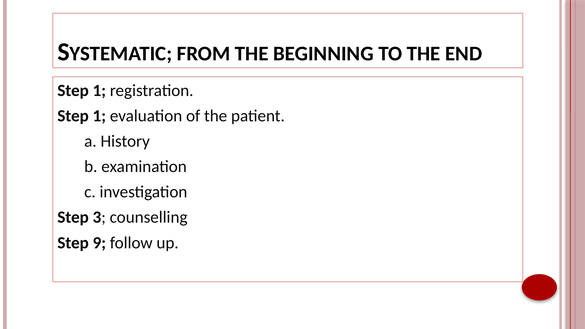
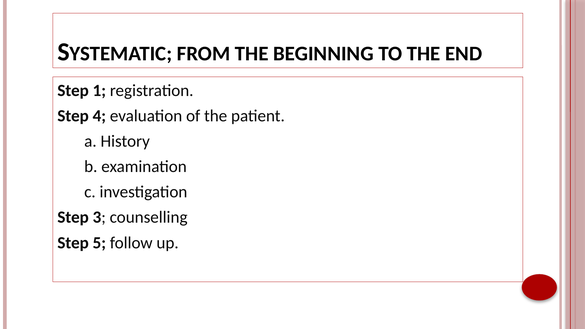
1 at (99, 116): 1 -> 4
9: 9 -> 5
